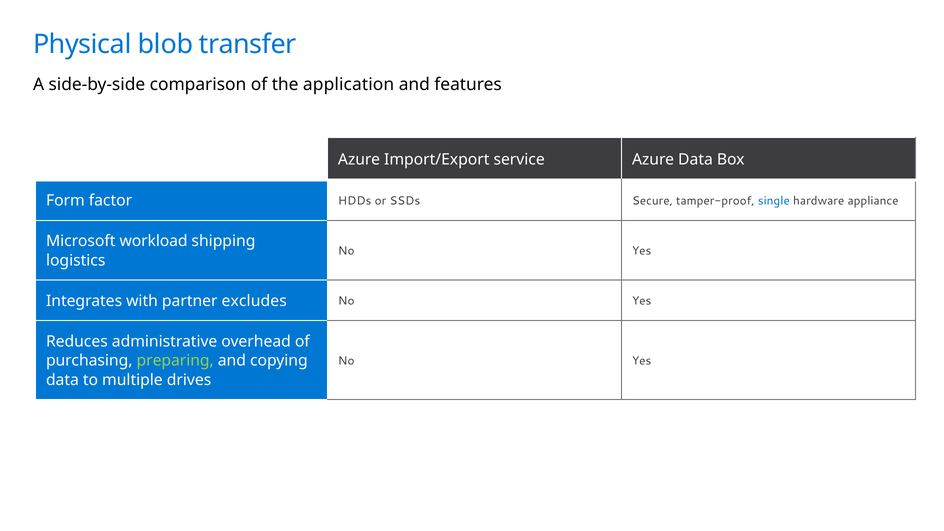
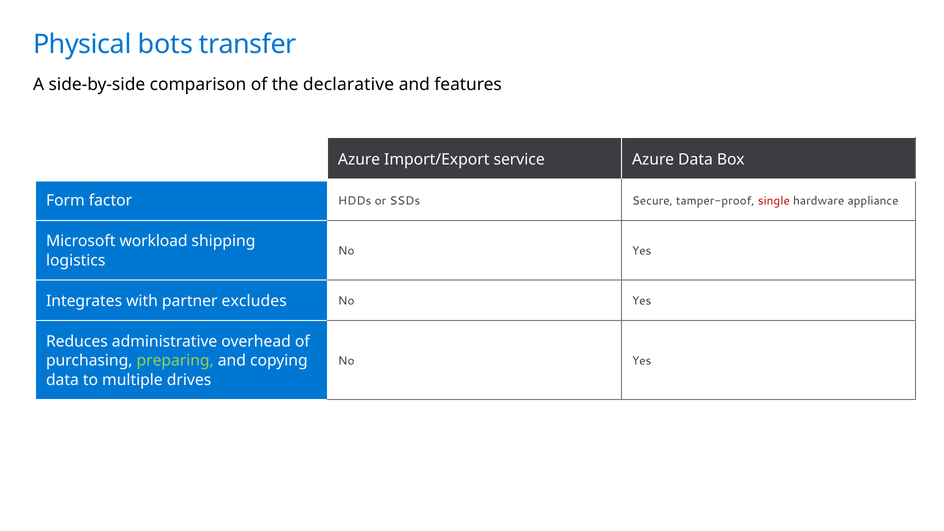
blob: blob -> bots
application: application -> declarative
single colour: blue -> red
